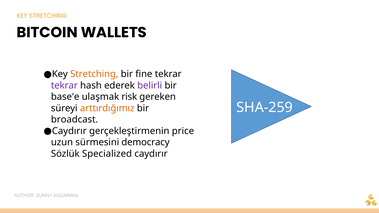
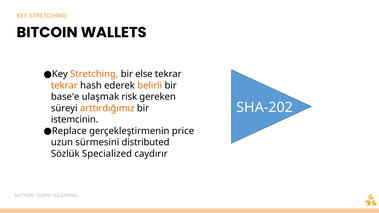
fine: fine -> else
tekrar at (64, 86) colour: purple -> orange
belirli colour: purple -> orange
SHA-259: SHA-259 -> SHA-202
broadcast: broadcast -> istemcinin
Caydırır at (69, 131): Caydırır -> Replace
democracy: democracy -> distributed
